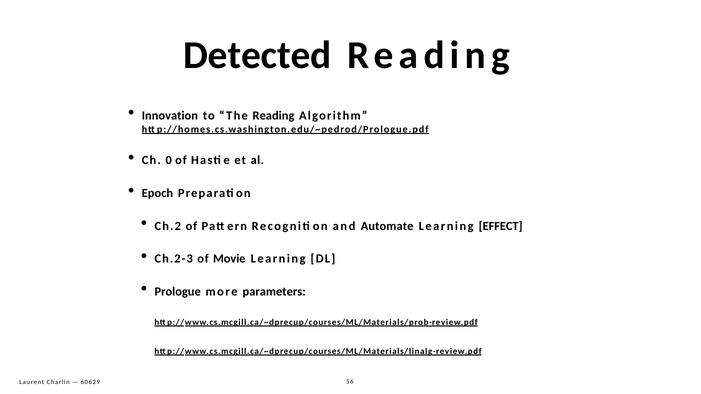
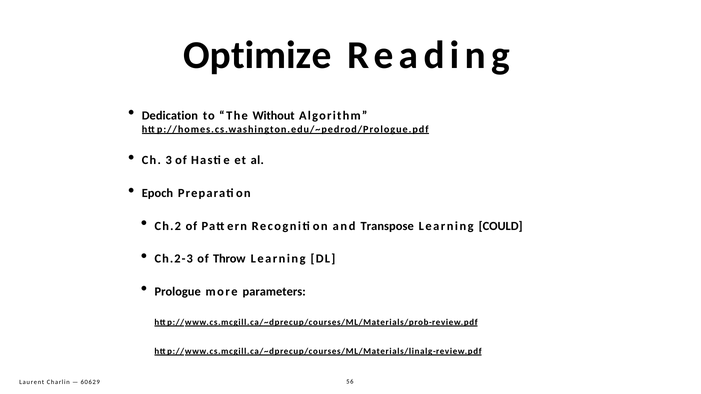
Detected: Detected -> Optimize
Innovation: Innovation -> Dedication
The Reading: Reading -> Without
0: 0 -> 3
Automate: Automate -> Transpose
EFFECT: EFFECT -> COULD
Movie: Movie -> Throw
